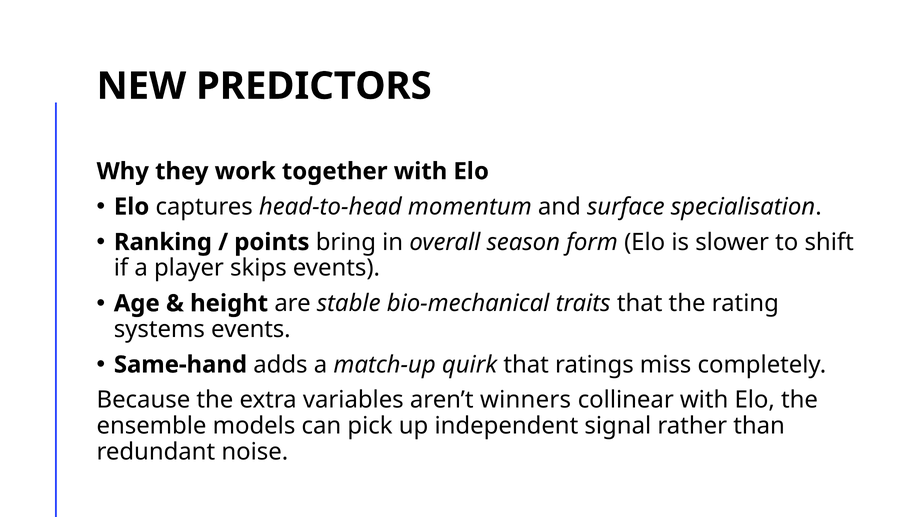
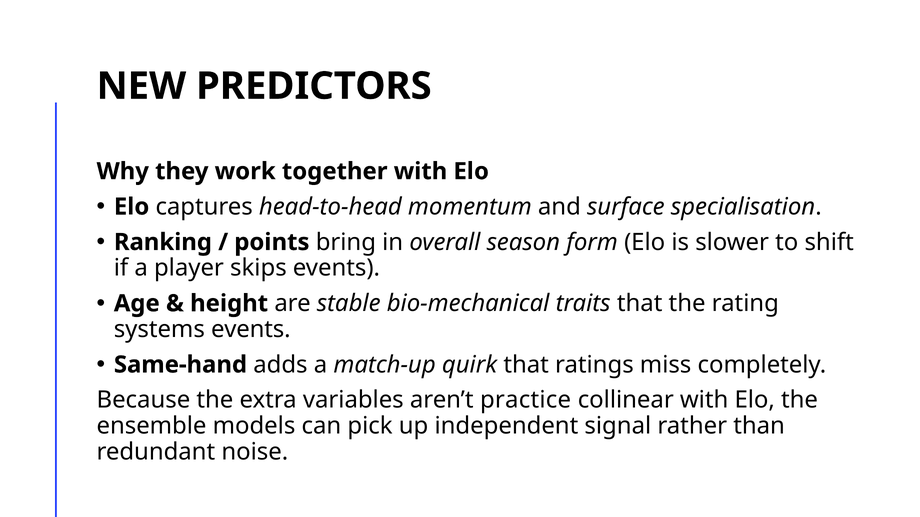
winners: winners -> practice
